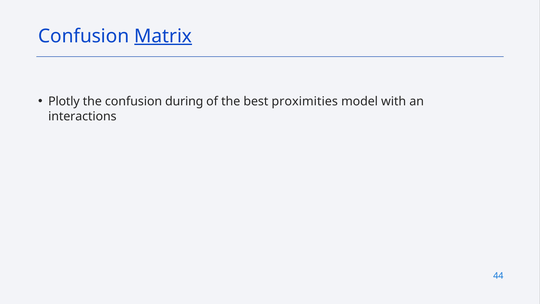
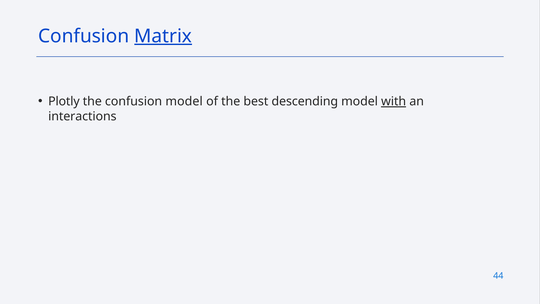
confusion during: during -> model
proximities: proximities -> descending
with underline: none -> present
